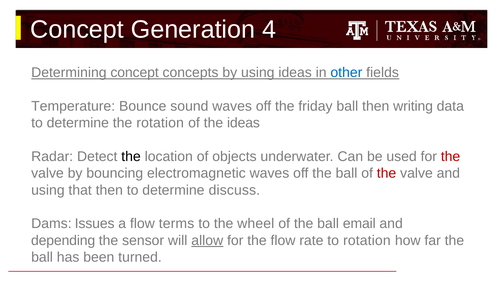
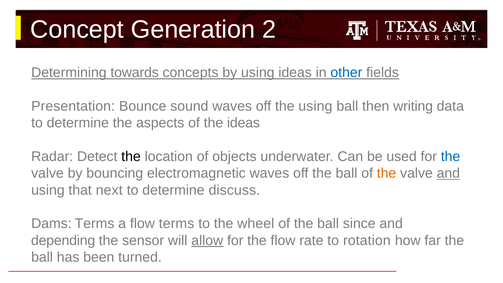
4: 4 -> 2
Determining concept: concept -> towards
Temperature: Temperature -> Presentation
the friday: friday -> using
the rotation: rotation -> aspects
the at (451, 157) colour: red -> blue
the at (387, 173) colour: red -> orange
and at (448, 173) underline: none -> present
that then: then -> next
Dams Issues: Issues -> Terms
email: email -> since
